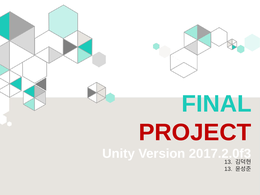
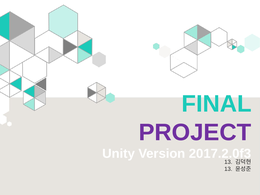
PROJECT colour: red -> purple
